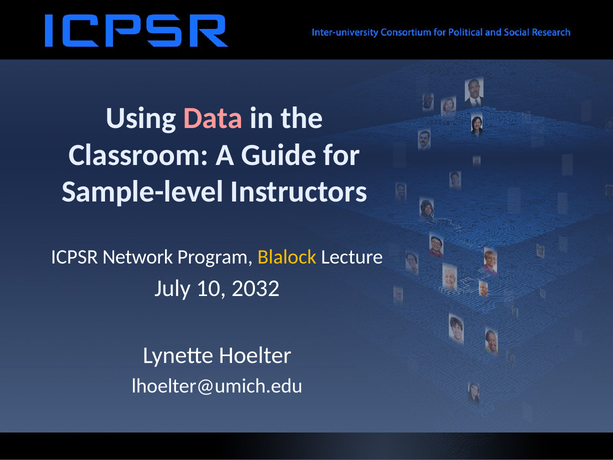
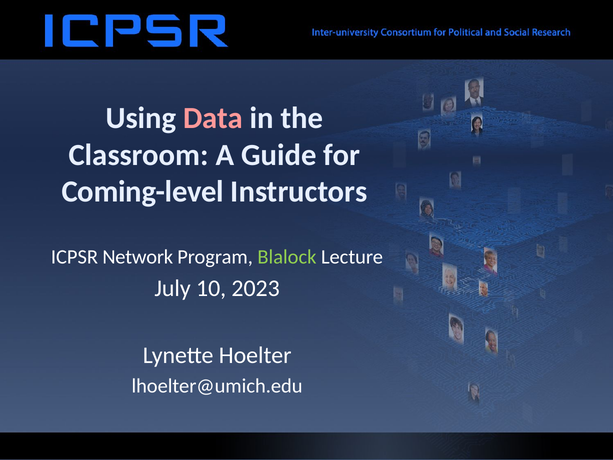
Sample-level: Sample-level -> Coming-level
Blalock colour: yellow -> light green
2032: 2032 -> 2023
